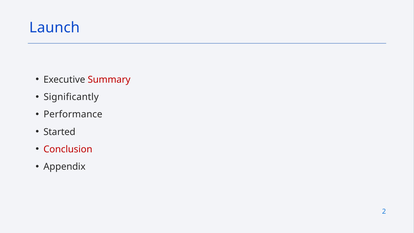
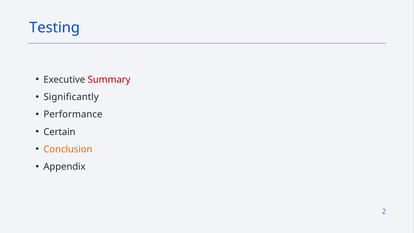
Launch: Launch -> Testing
Started: Started -> Certain
Conclusion colour: red -> orange
